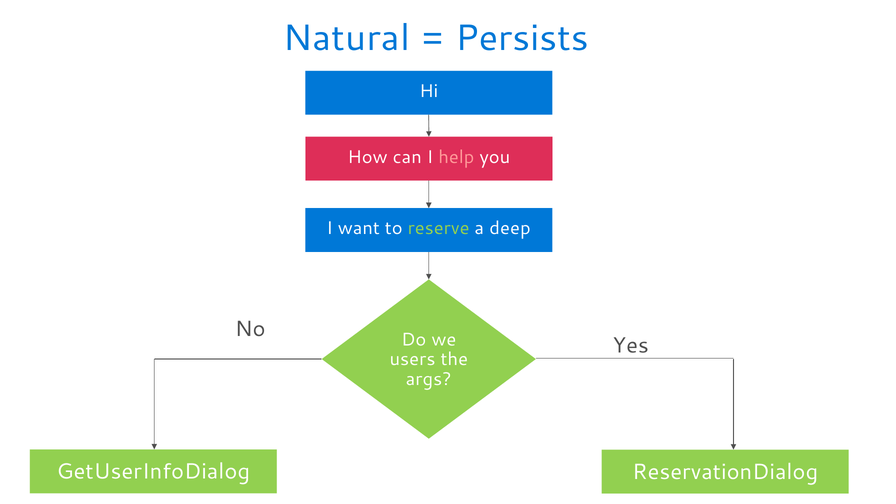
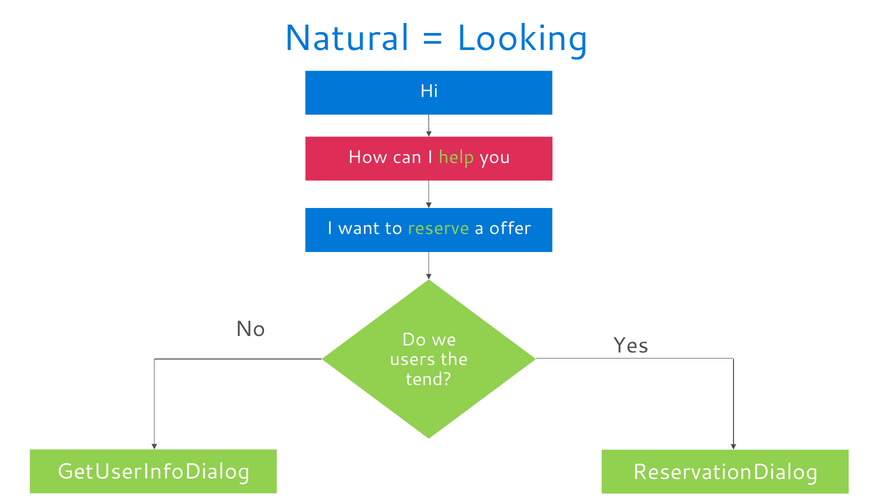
Persists: Persists -> Looking
help colour: pink -> light green
deep: deep -> offer
args: args -> tend
